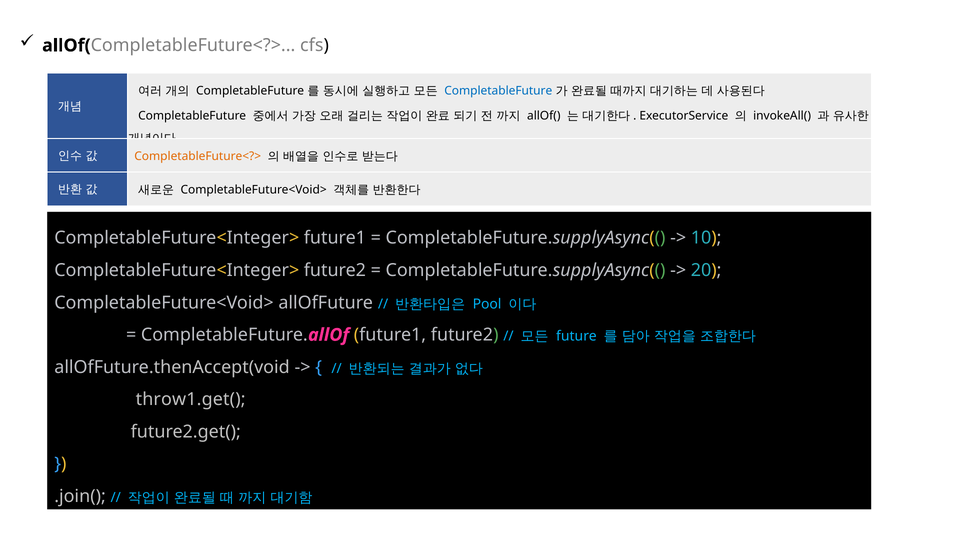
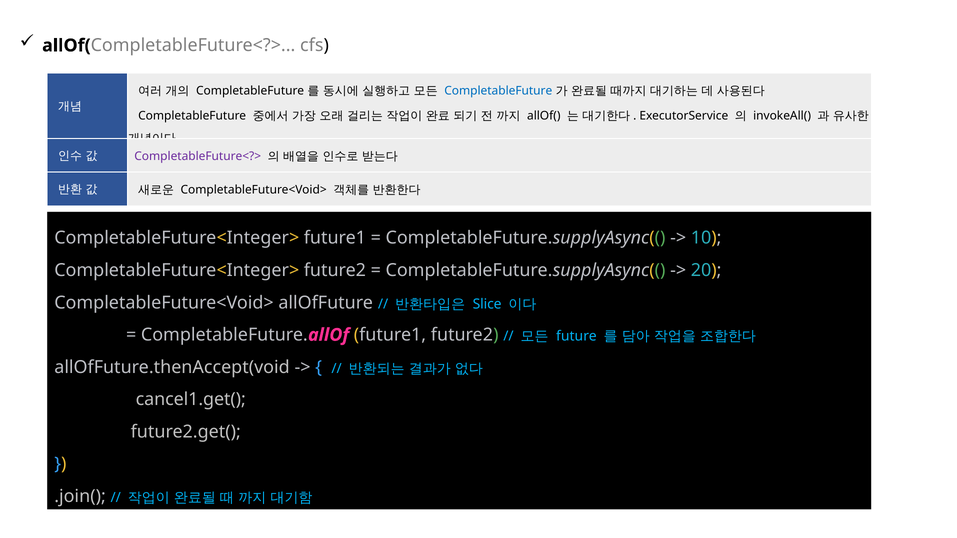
CompletableFuture<?> at (198, 157) colour: orange -> purple
Pool: Pool -> Slice
throw1.get(: throw1.get( -> cancel1.get(
